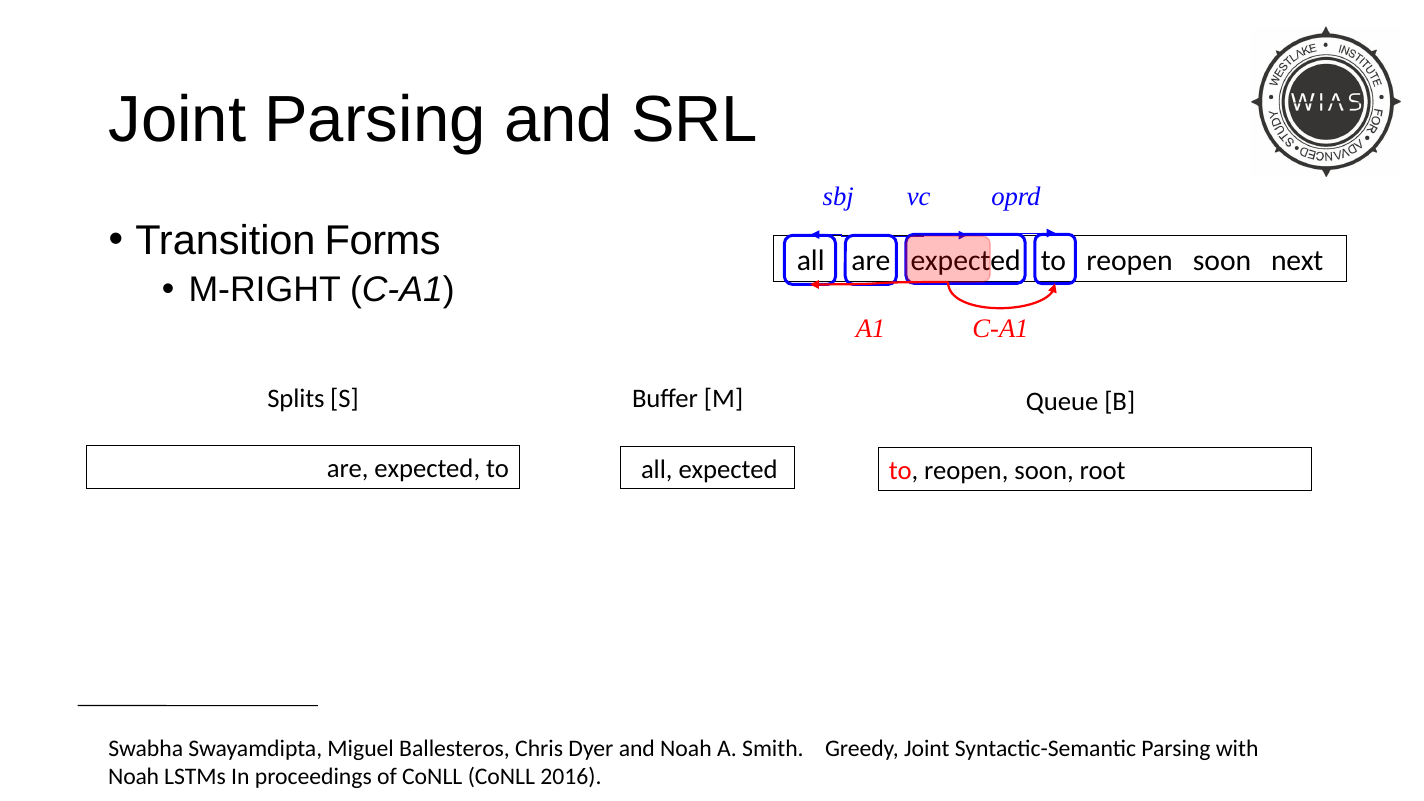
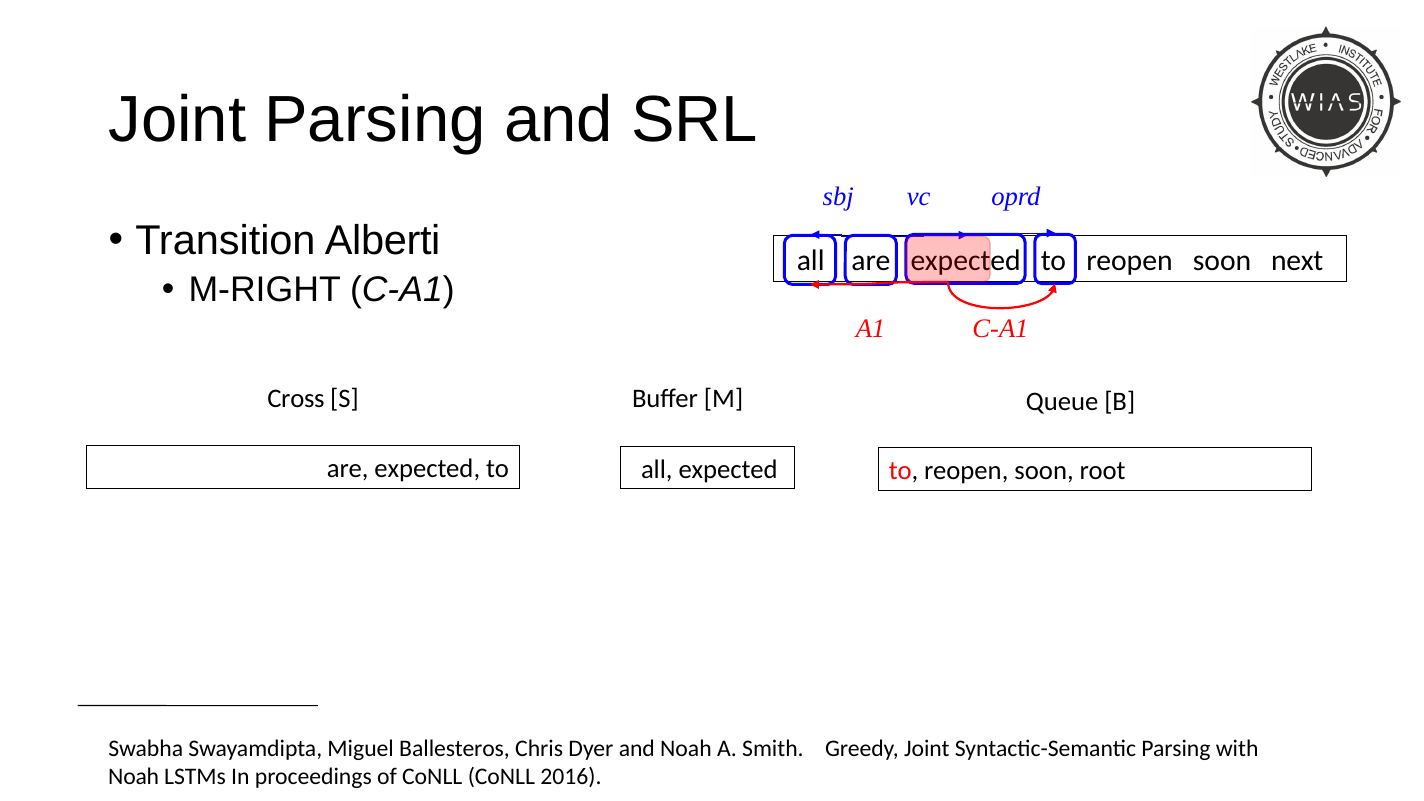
Forms: Forms -> Alberti
Splits: Splits -> Cross
